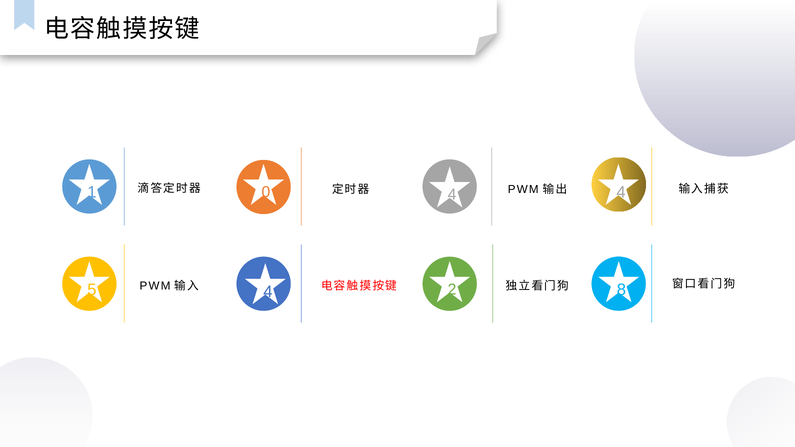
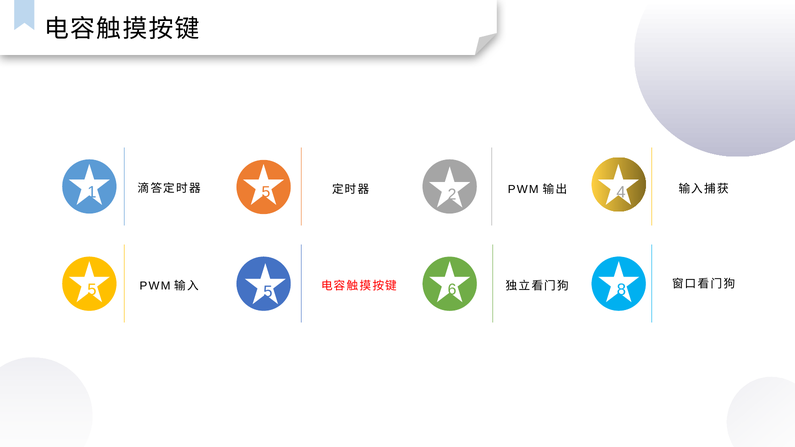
0 at (266, 192): 0 -> 5
4 at (452, 195): 4 -> 2
4 at (268, 292): 4 -> 5
2: 2 -> 6
